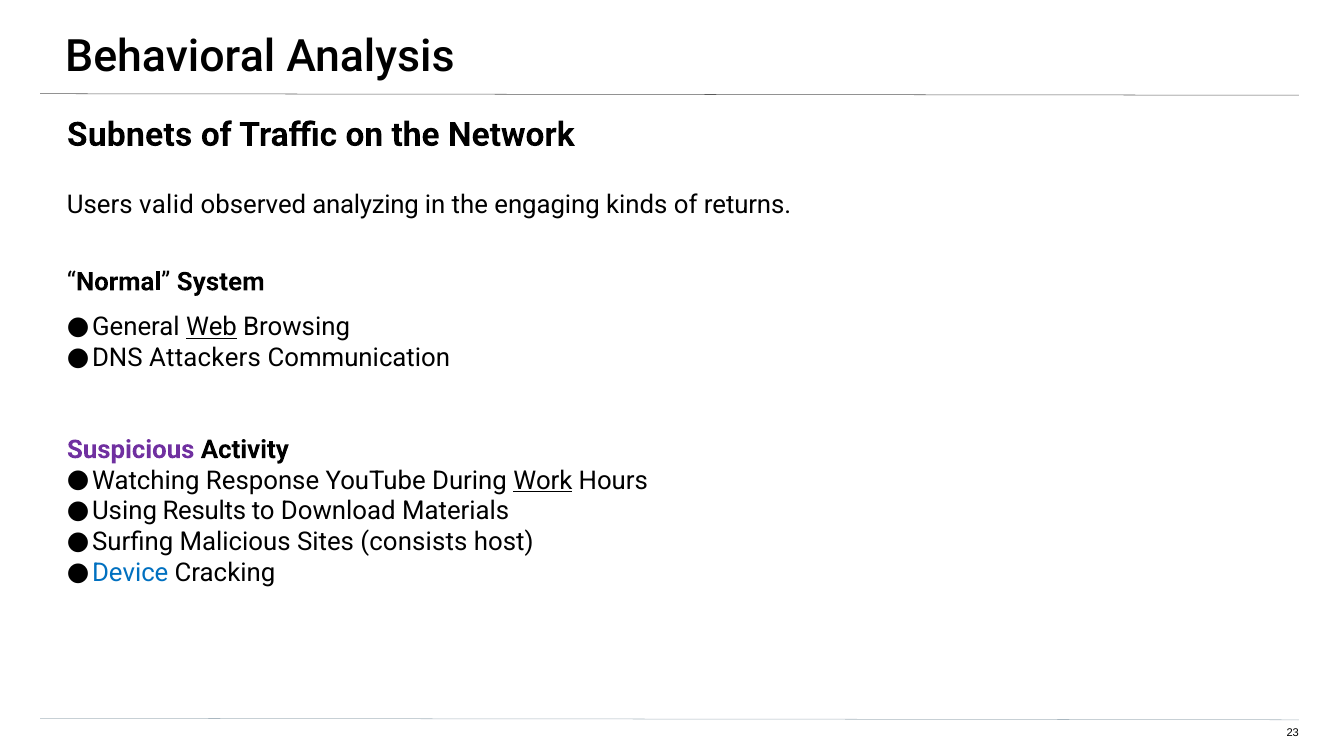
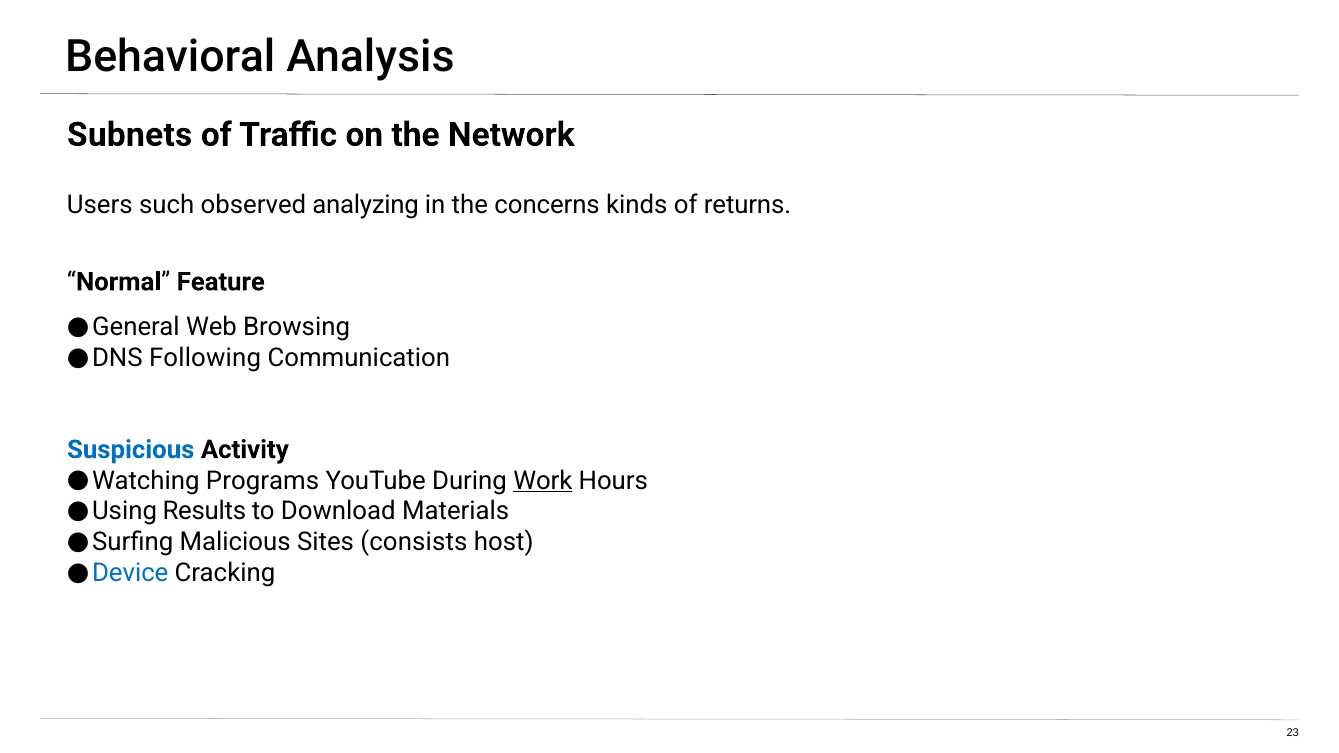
valid: valid -> such
engaging: engaging -> concerns
System: System -> Feature
Web underline: present -> none
Attackers: Attackers -> Following
Suspicious colour: purple -> blue
Response: Response -> Programs
